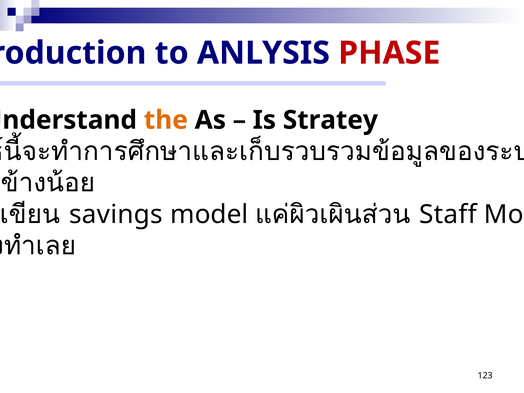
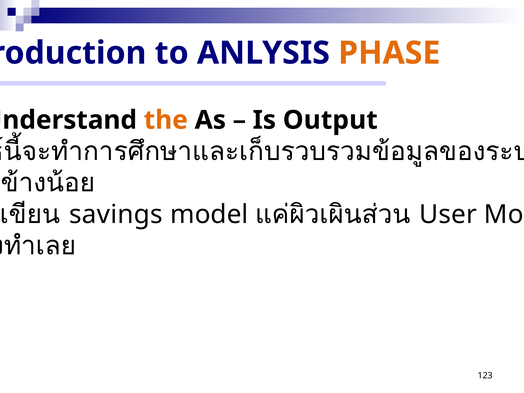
PHASE colour: red -> orange
Stratey: Stratey -> Output
Staff: Staff -> User
